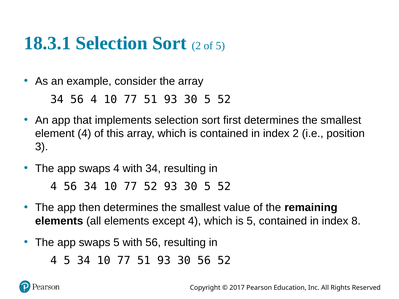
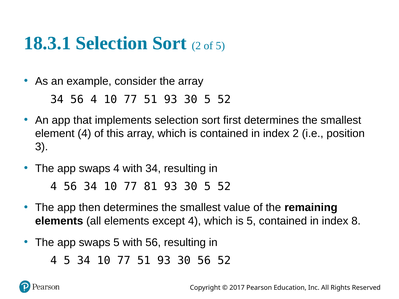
77 52: 52 -> 81
